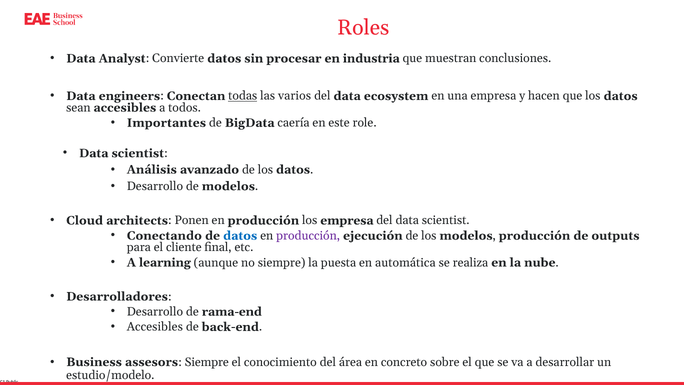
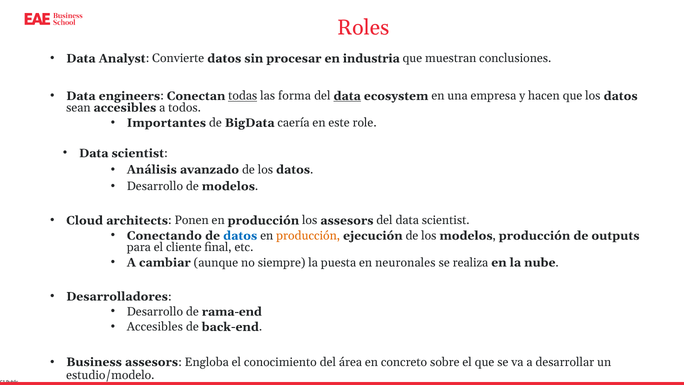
varios: varios -> forma
data at (347, 96) underline: none -> present
los empresa: empresa -> assesors
producción at (308, 236) colour: purple -> orange
learning: learning -> cambiar
automática: automática -> neuronales
assesors Siempre: Siempre -> Engloba
